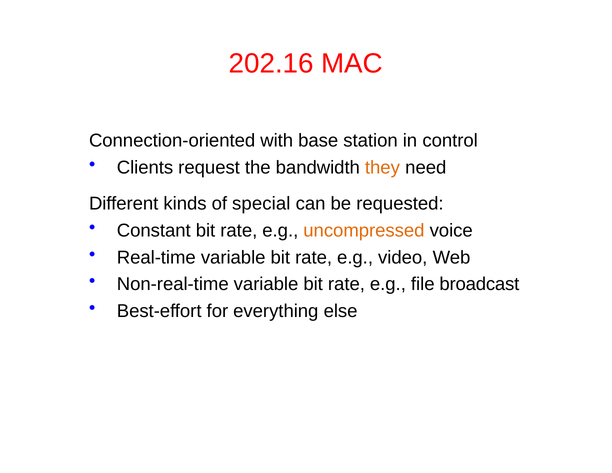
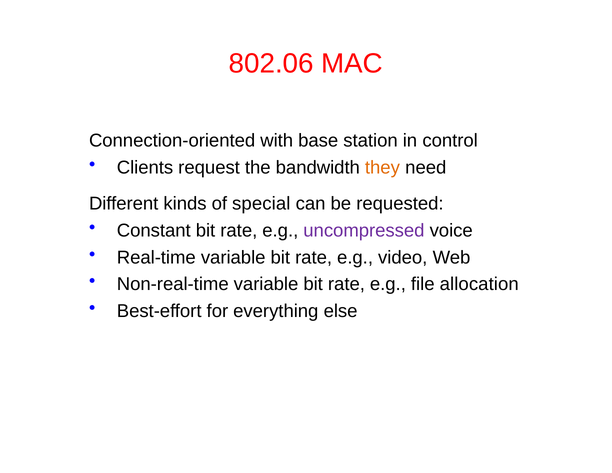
202.16: 202.16 -> 802.06
uncompressed colour: orange -> purple
broadcast: broadcast -> allocation
